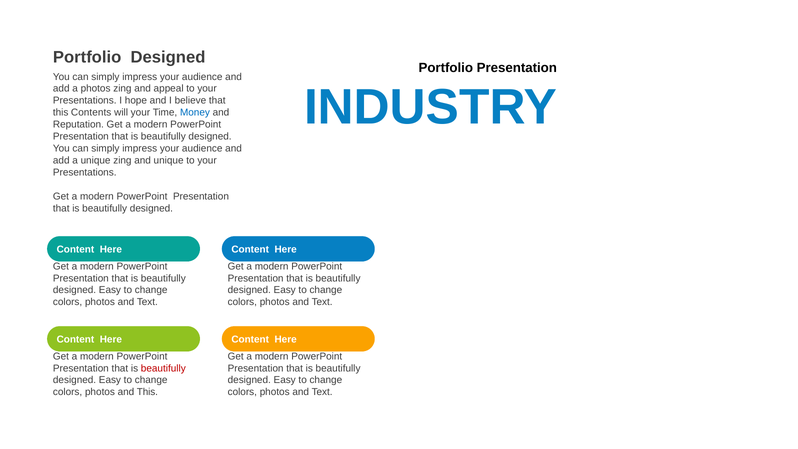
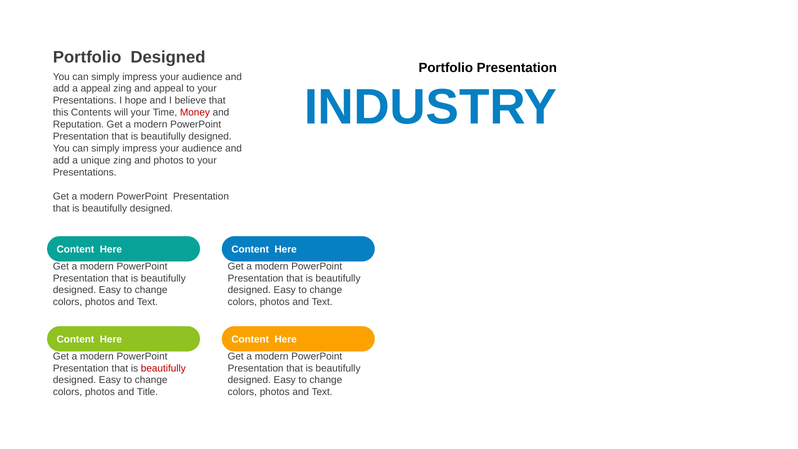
a photos: photos -> appeal
Money colour: blue -> red
and unique: unique -> photos
and This: This -> Title
